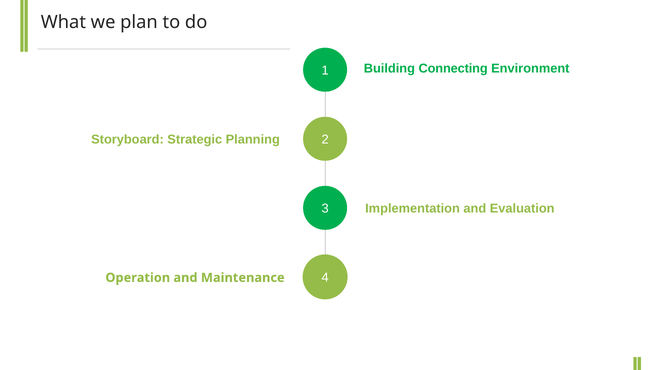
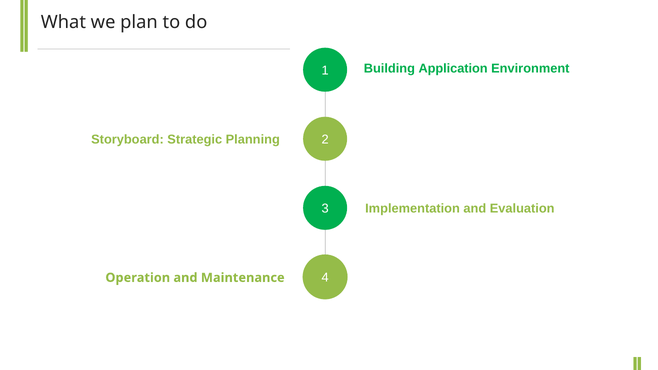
Connecting: Connecting -> Application
